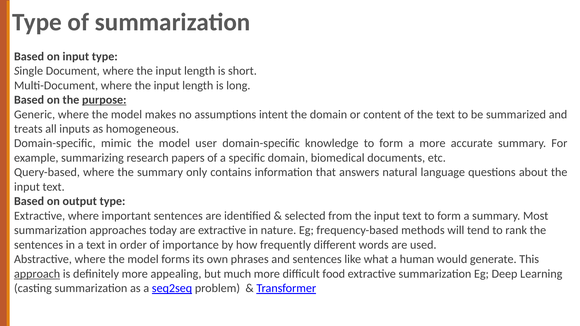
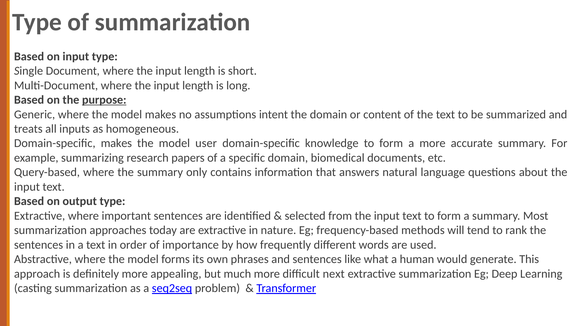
Domain-specific mimic: mimic -> makes
approach underline: present -> none
food: food -> next
